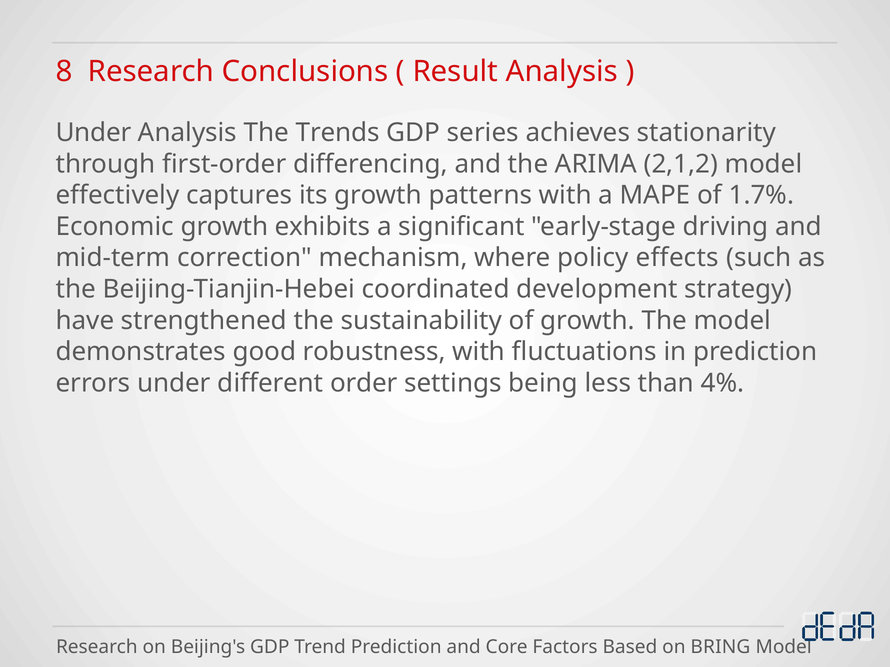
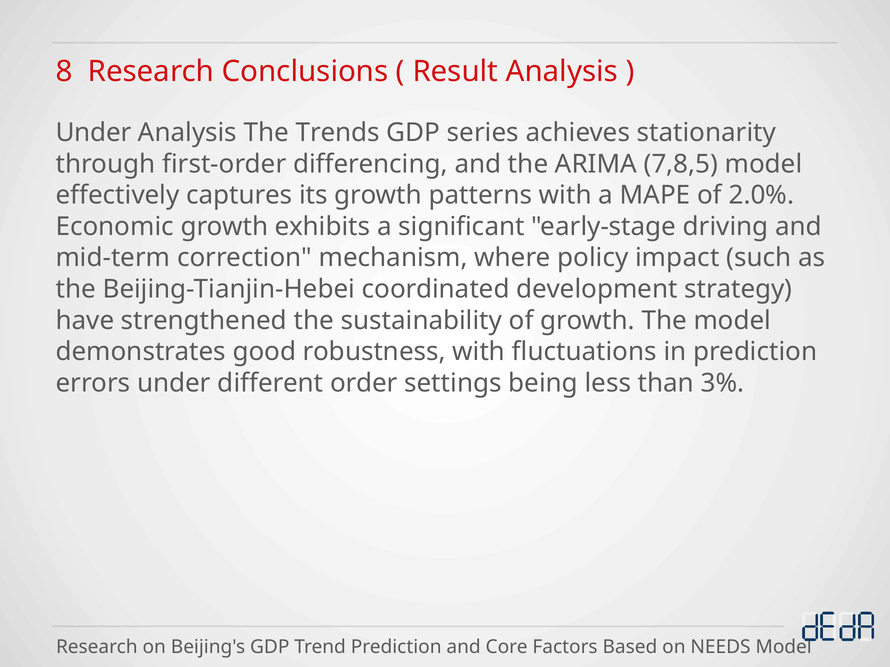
2,1,2: 2,1,2 -> 7,8,5
1.7%: 1.7% -> 2.0%
effects: effects -> impact
4%: 4% -> 3%
BRING: BRING -> NEEDS
